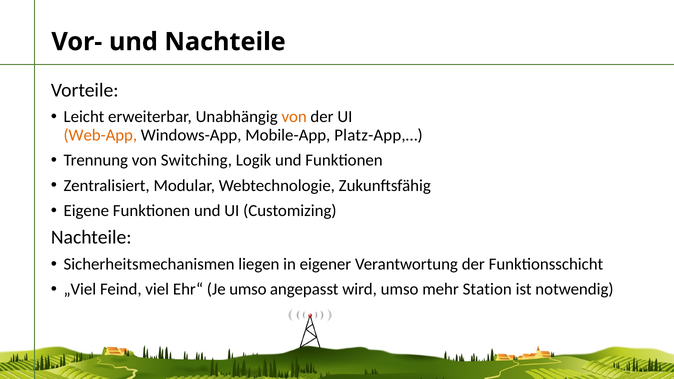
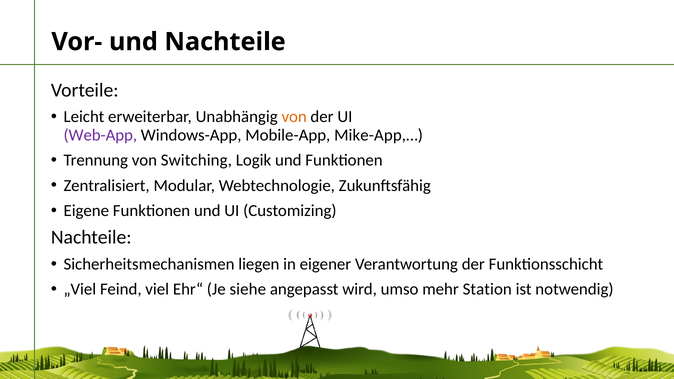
Web-App colour: orange -> purple
Platz-App,…: Platz-App,… -> Mike-App,…
Je umso: umso -> siehe
